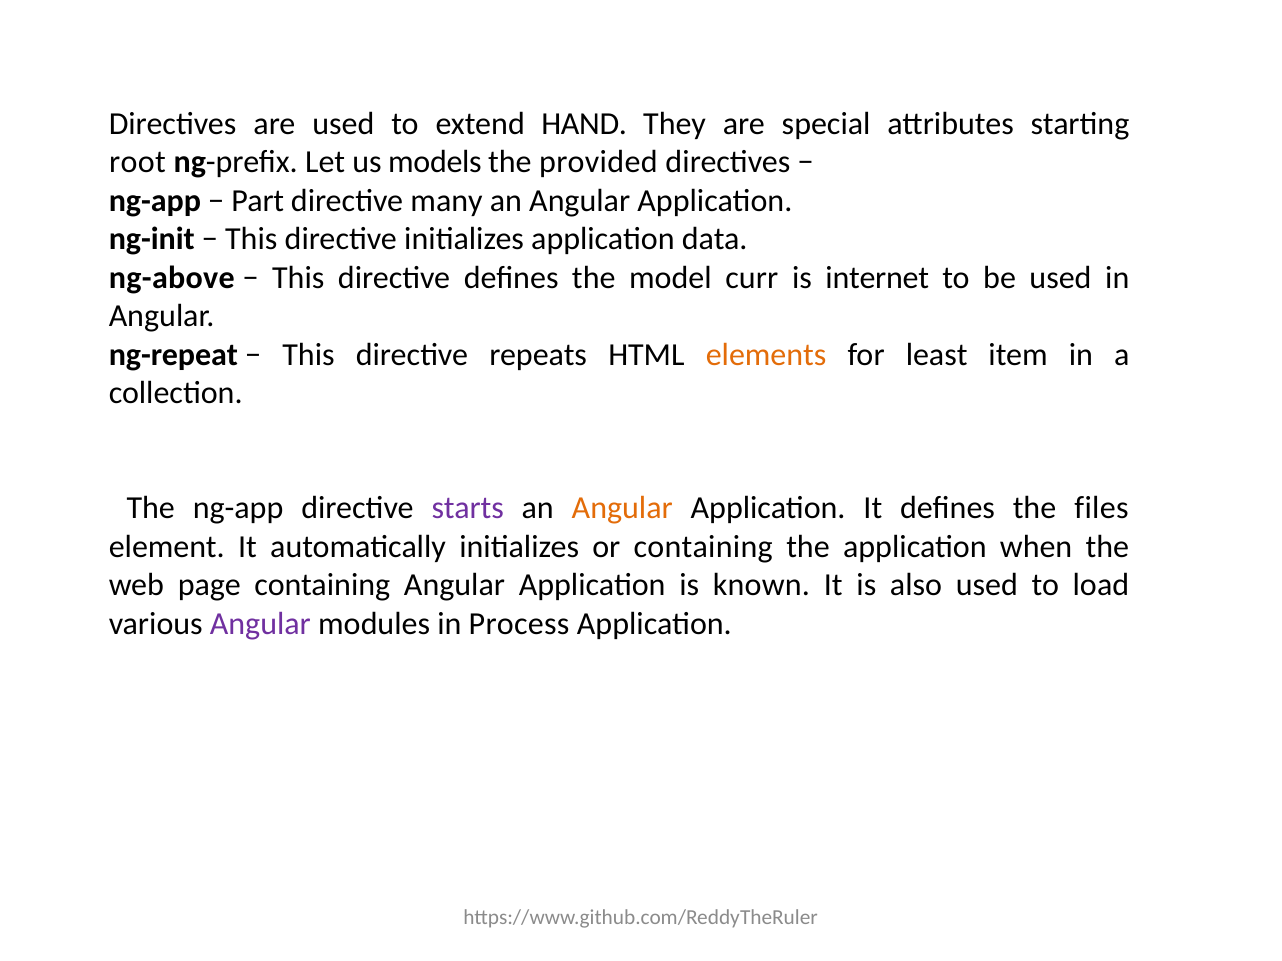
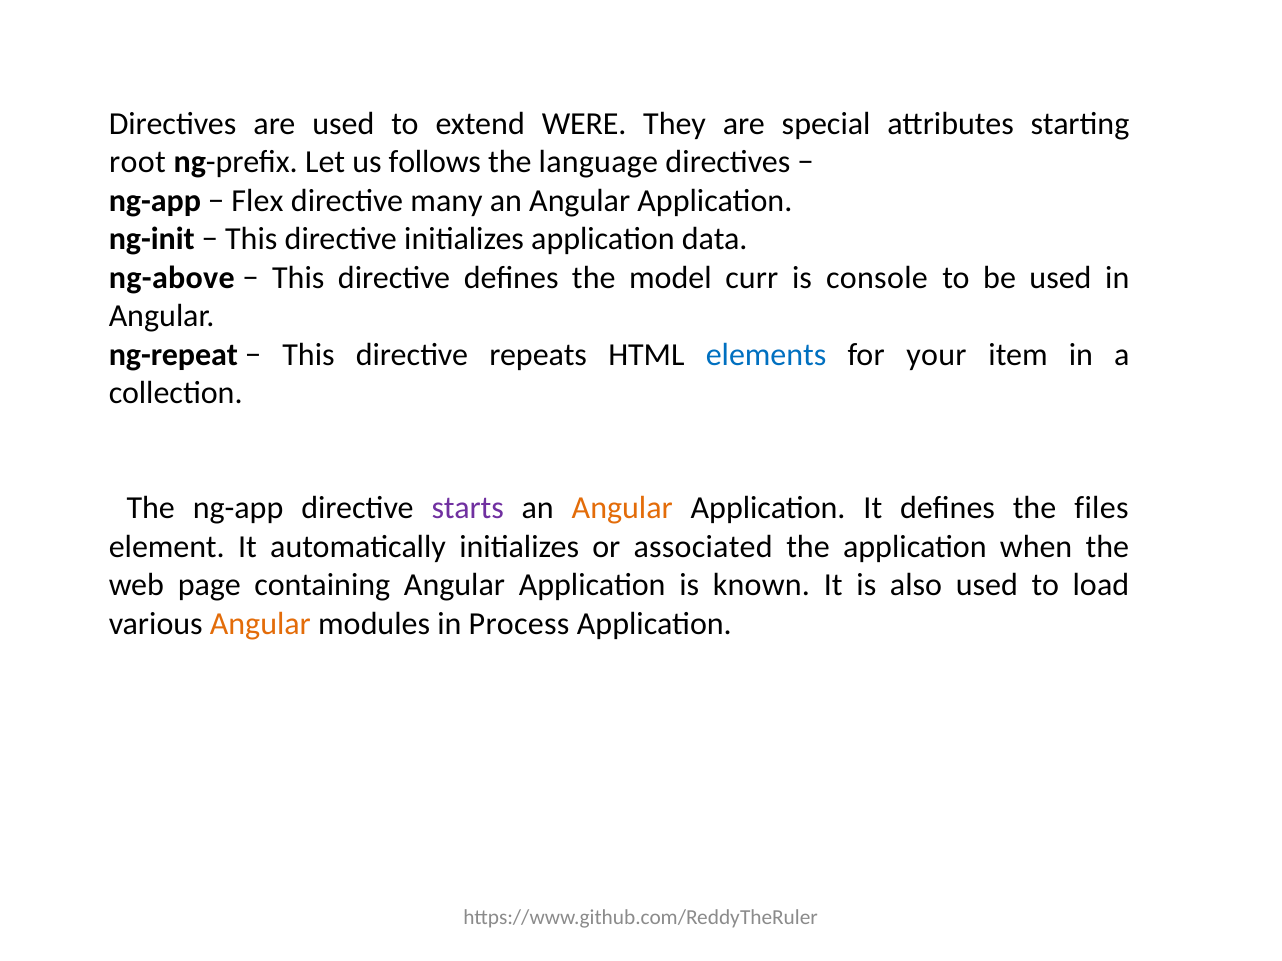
HAND: HAND -> WERE
models: models -> follows
provided: provided -> language
Part: Part -> Flex
internet: internet -> console
elements colour: orange -> blue
least: least -> your
or containing: containing -> associated
Angular at (260, 624) colour: purple -> orange
